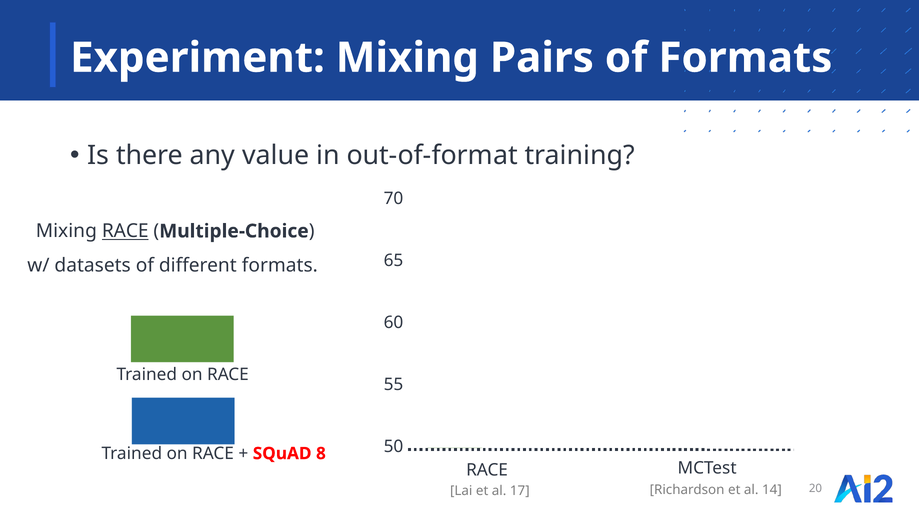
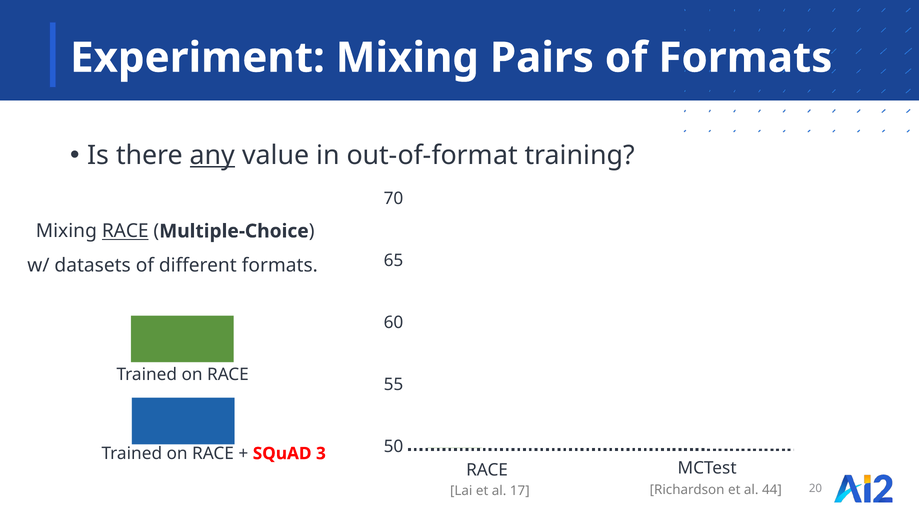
any underline: none -> present
8: 8 -> 3
14: 14 -> 44
